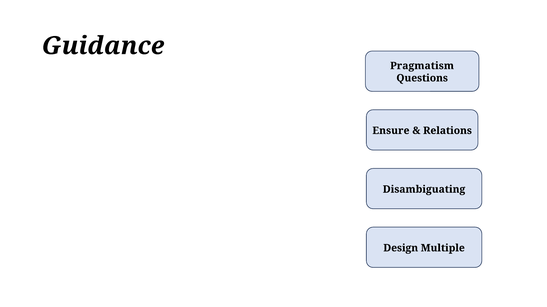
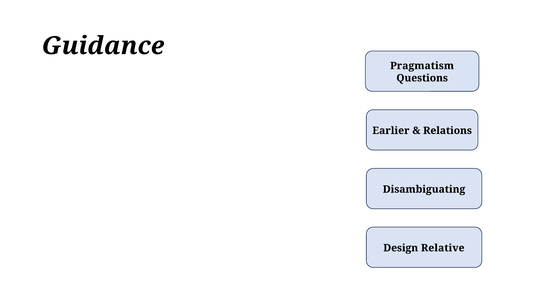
Ensure: Ensure -> Earlier
Multiple: Multiple -> Relative
